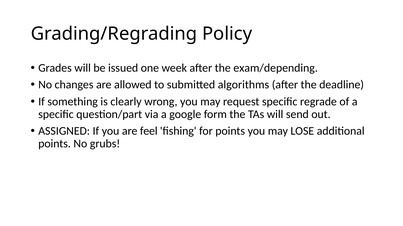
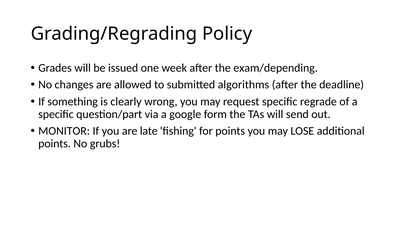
ASSIGNED: ASSIGNED -> MONITOR
feel: feel -> late
